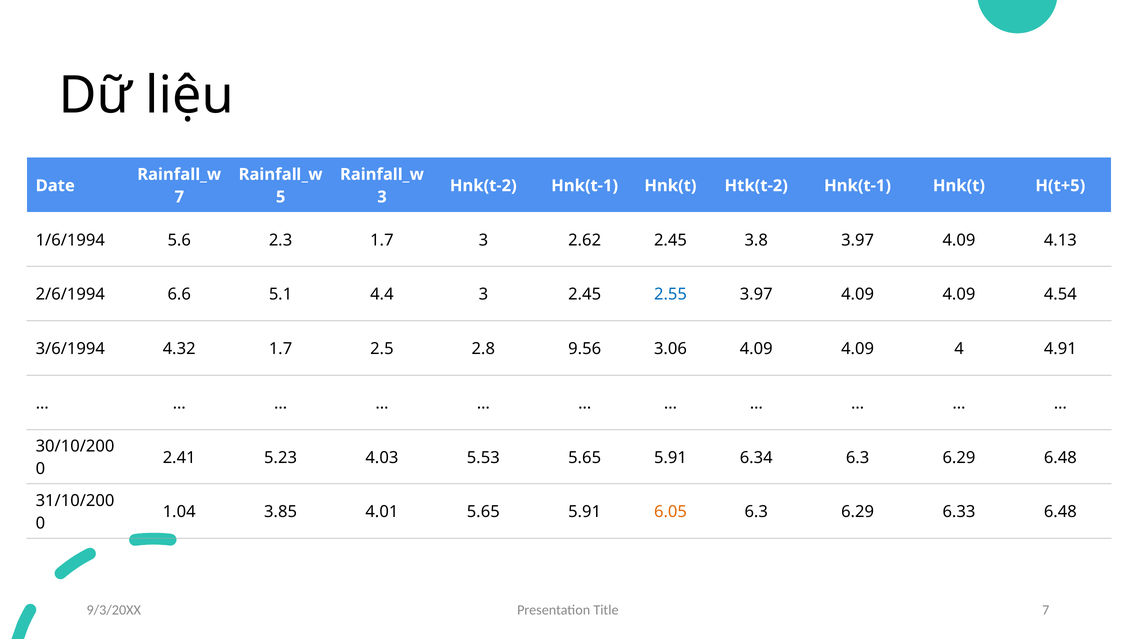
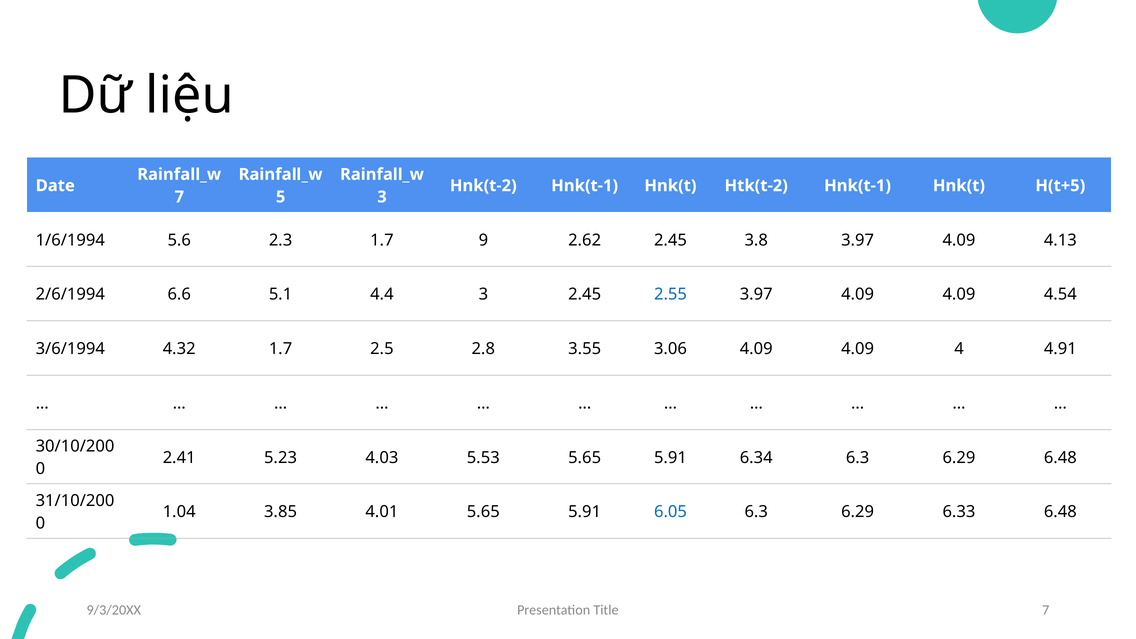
1.7 3: 3 -> 9
9.56: 9.56 -> 3.55
6.05 colour: orange -> blue
